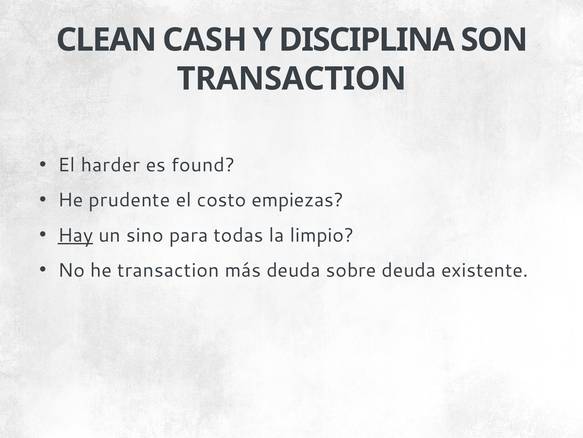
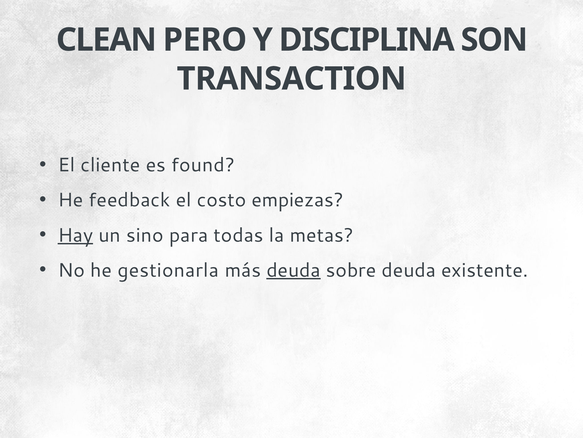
CASH: CASH -> PERO
harder: harder -> cliente
prudente: prudente -> feedback
limpio: limpio -> metas
he transaction: transaction -> gestionarla
deuda at (293, 270) underline: none -> present
